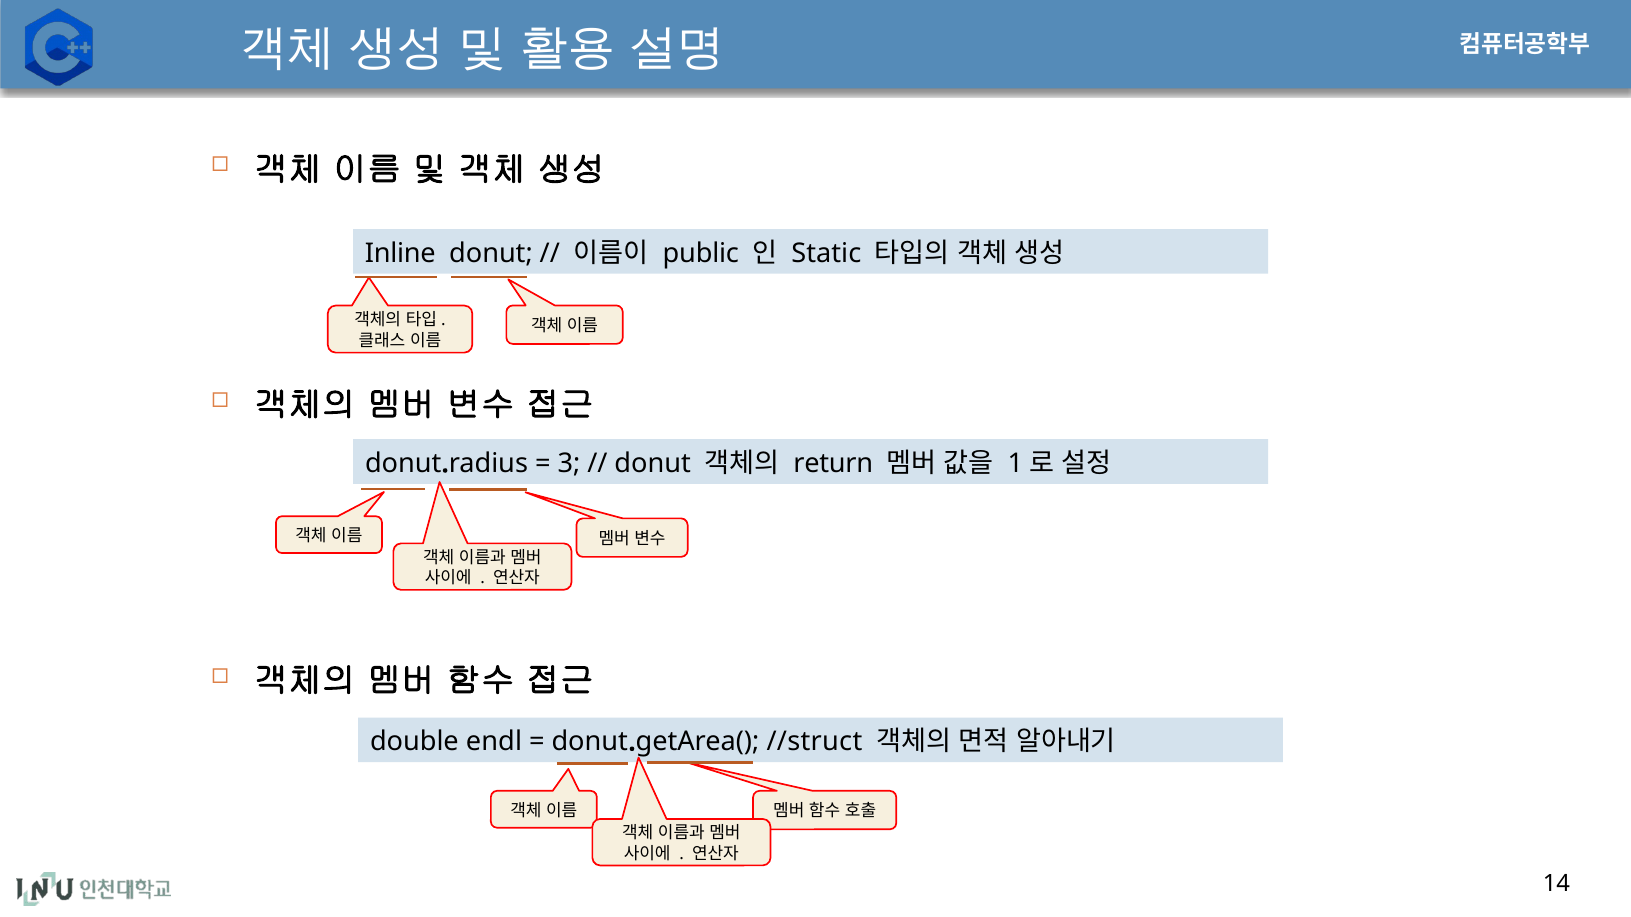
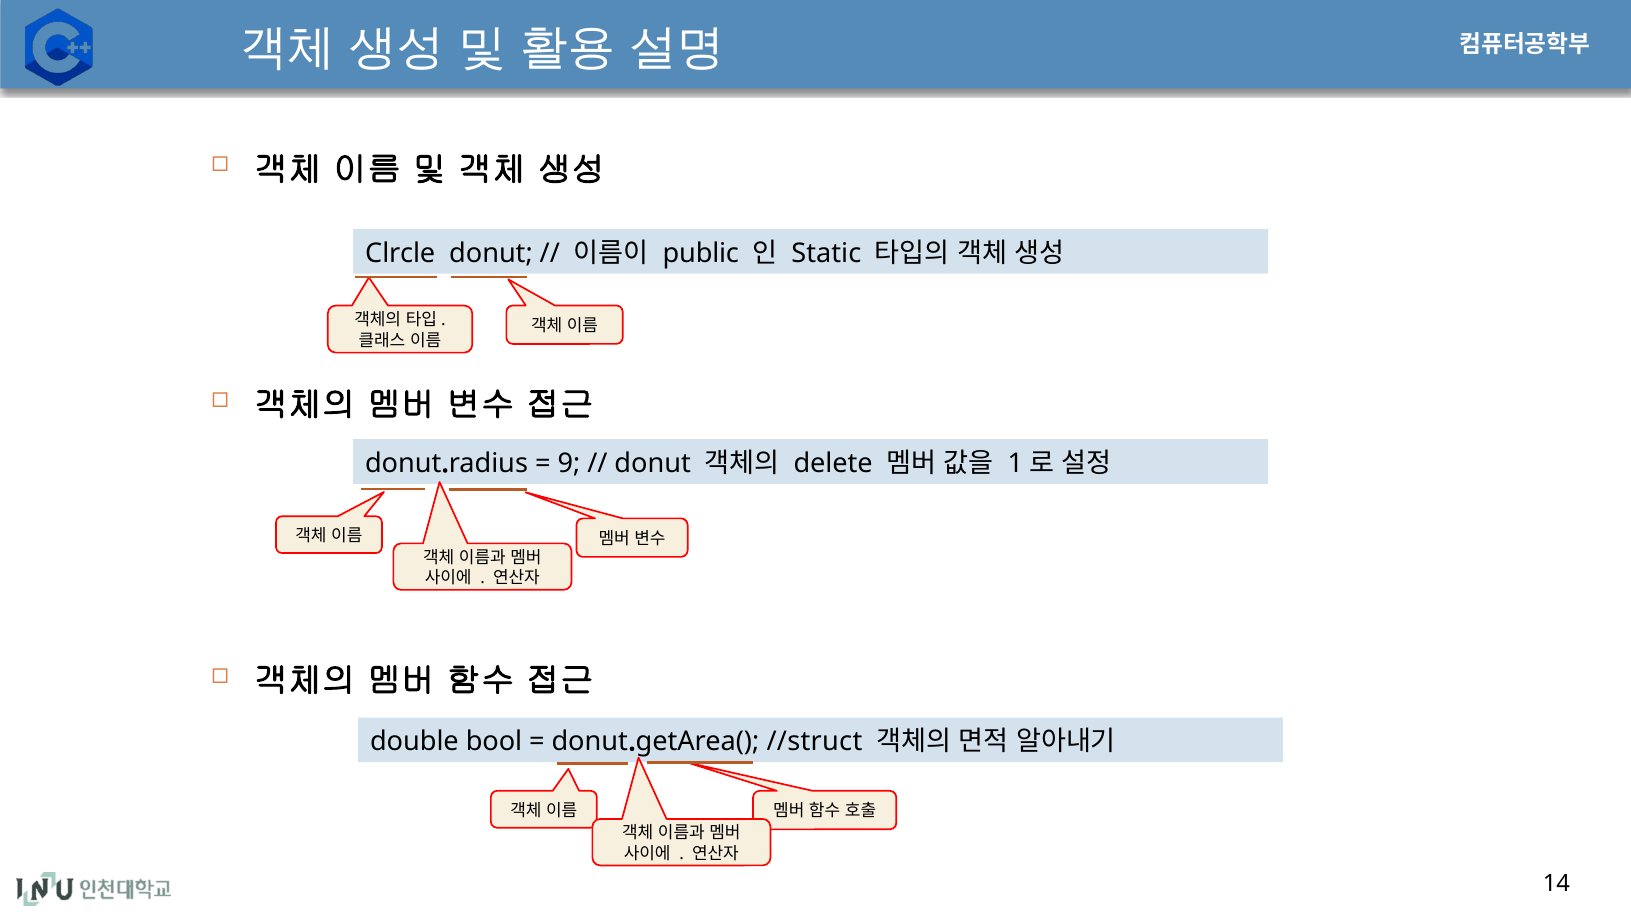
Inline: Inline -> Clrcle
3: 3 -> 9
return: return -> delete
endl: endl -> bool
